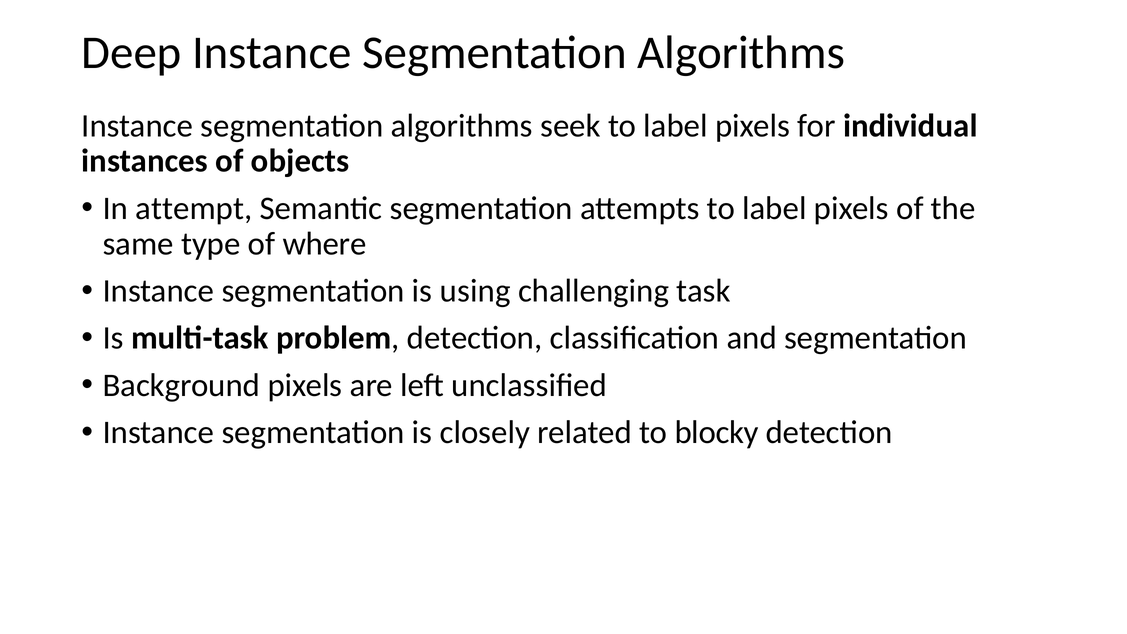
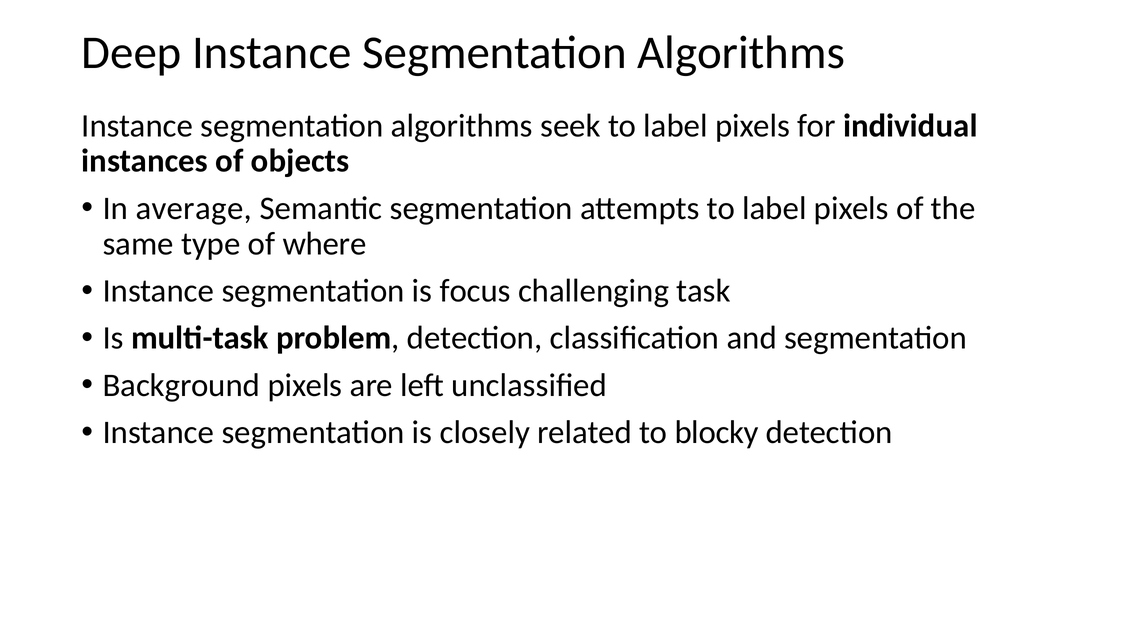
attempt: attempt -> average
using: using -> focus
